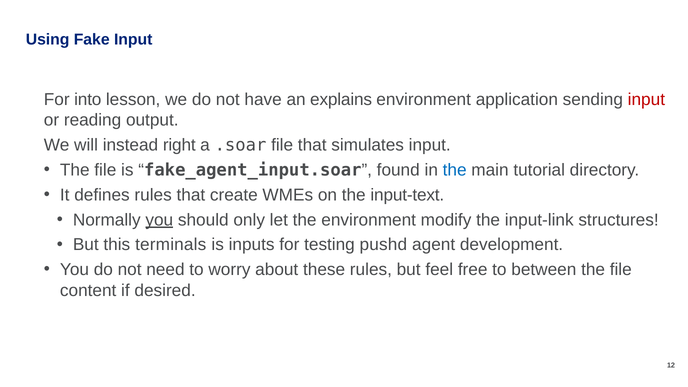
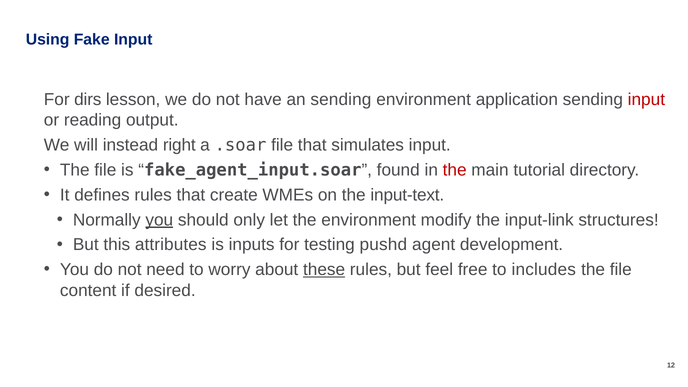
into: into -> dirs
an explains: explains -> sending
the at (455, 170) colour: blue -> red
terminals: terminals -> attributes
these underline: none -> present
between: between -> includes
